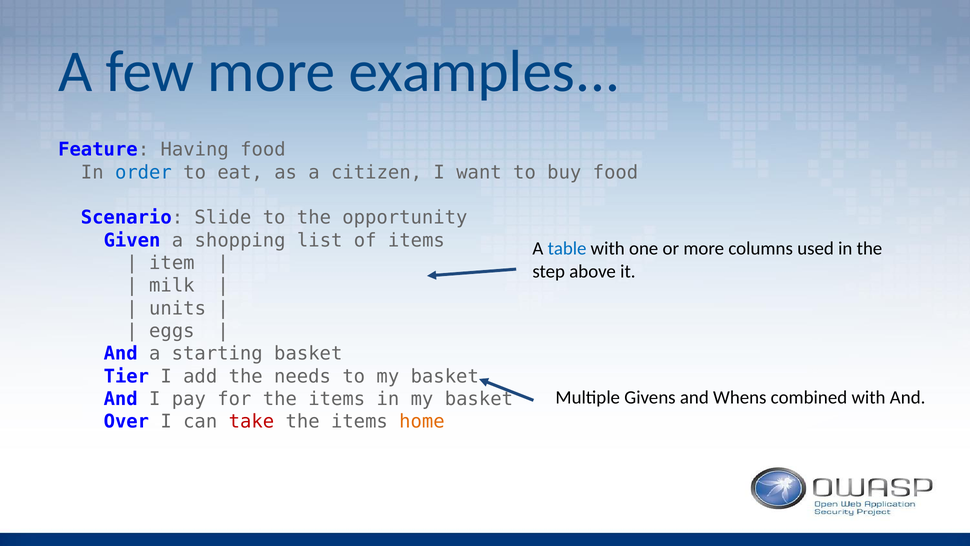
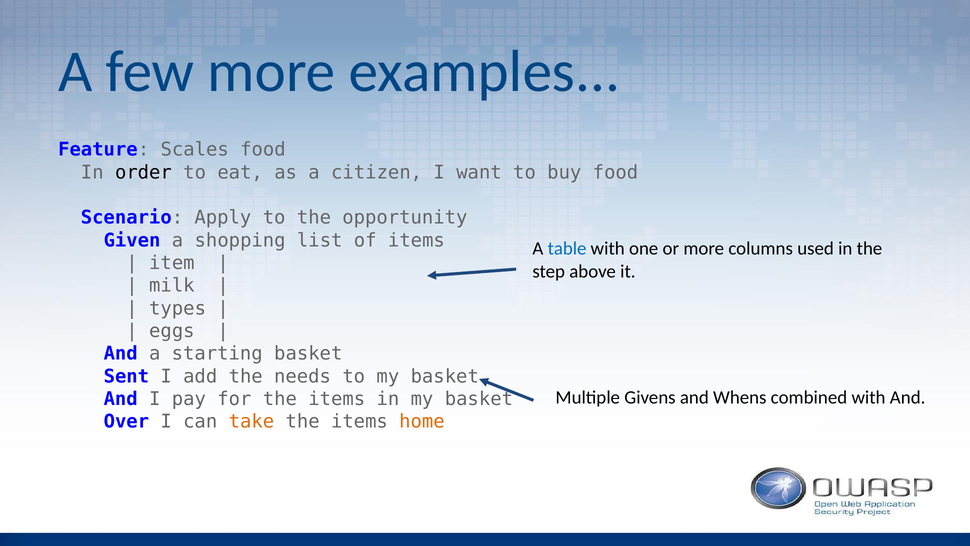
Having: Having -> Scales
order colour: blue -> black
Slide: Slide -> Apply
units: units -> types
Tier: Tier -> Sent
take colour: red -> orange
